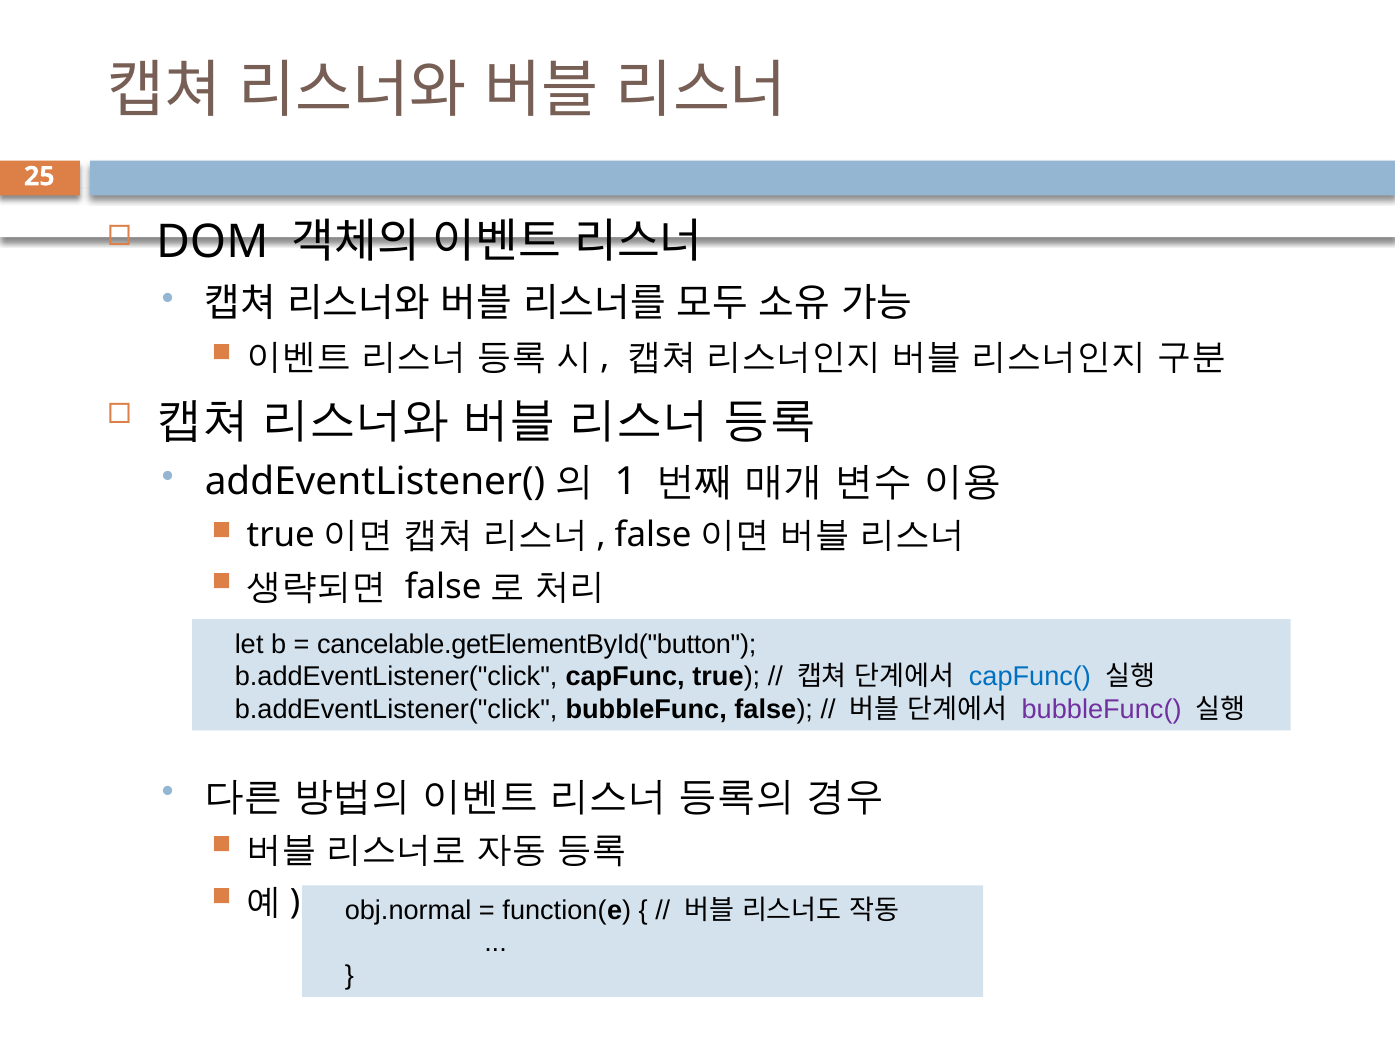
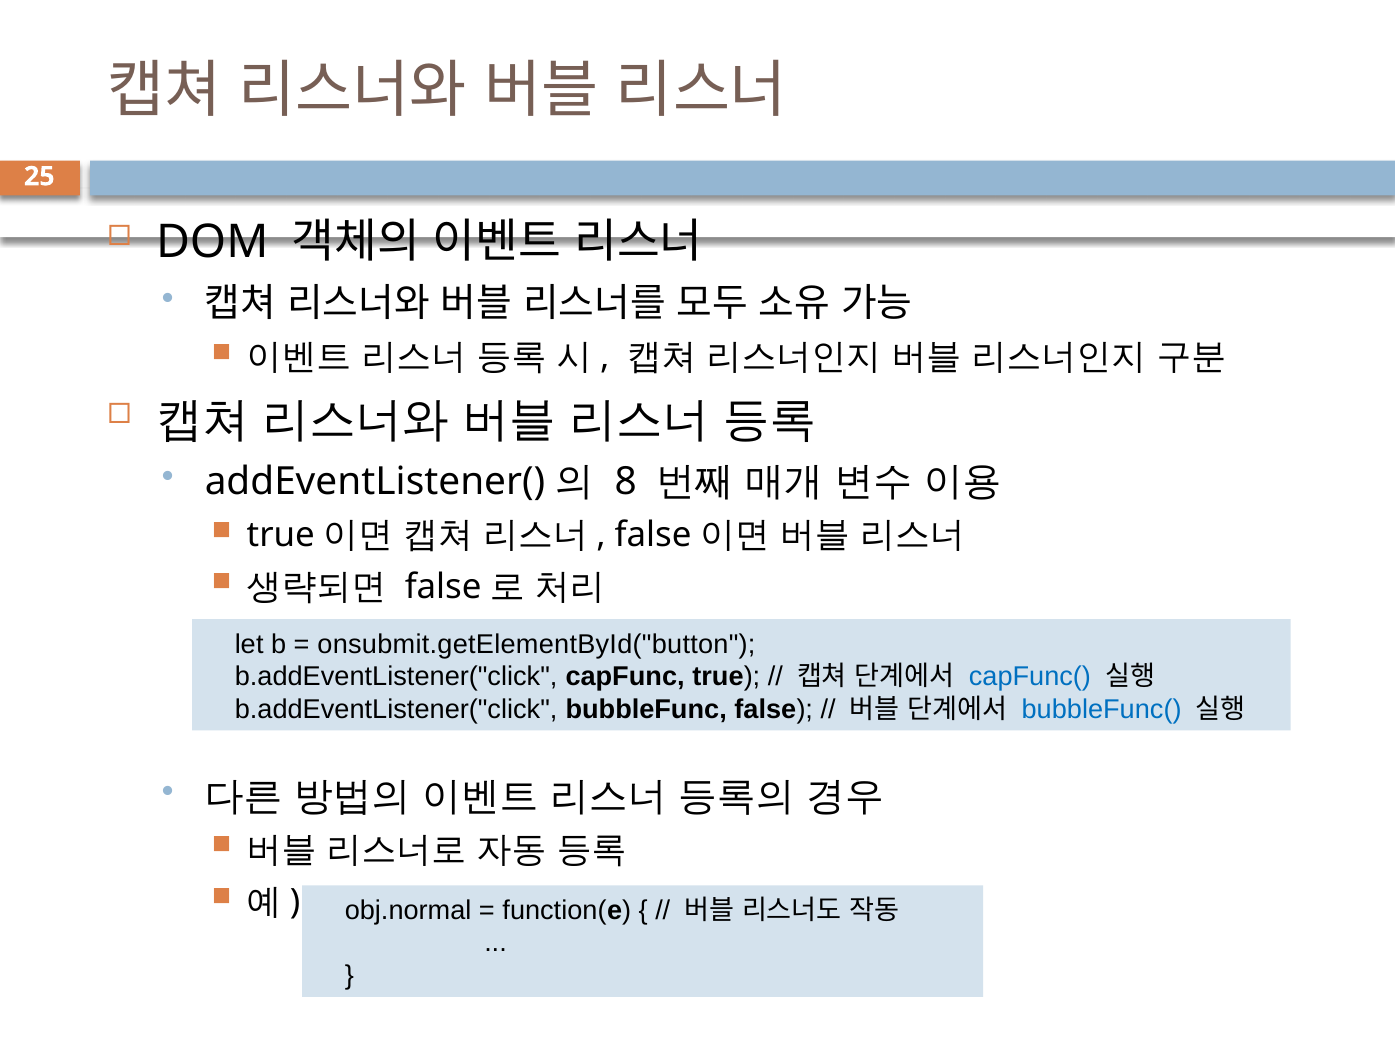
1: 1 -> 8
cancelable.getElementById("button: cancelable.getElementById("button -> onsubmit.getElementById("button
bubbleFunc( colour: purple -> blue
